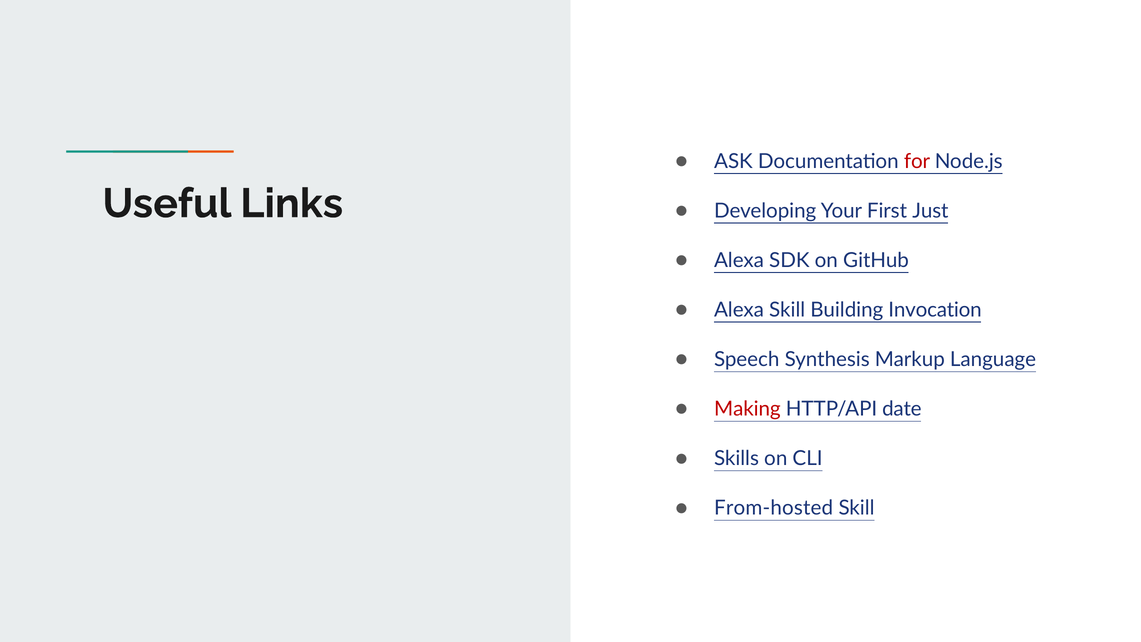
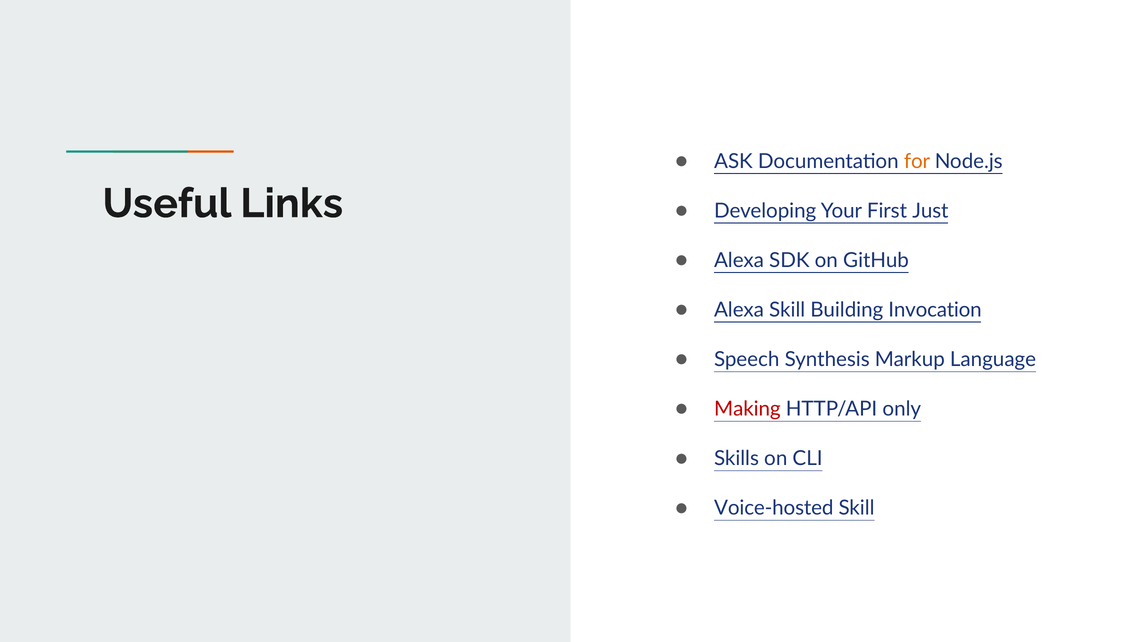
for colour: red -> orange
date: date -> only
From-hosted: From-hosted -> Voice-hosted
